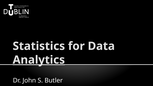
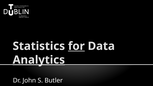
for underline: none -> present
